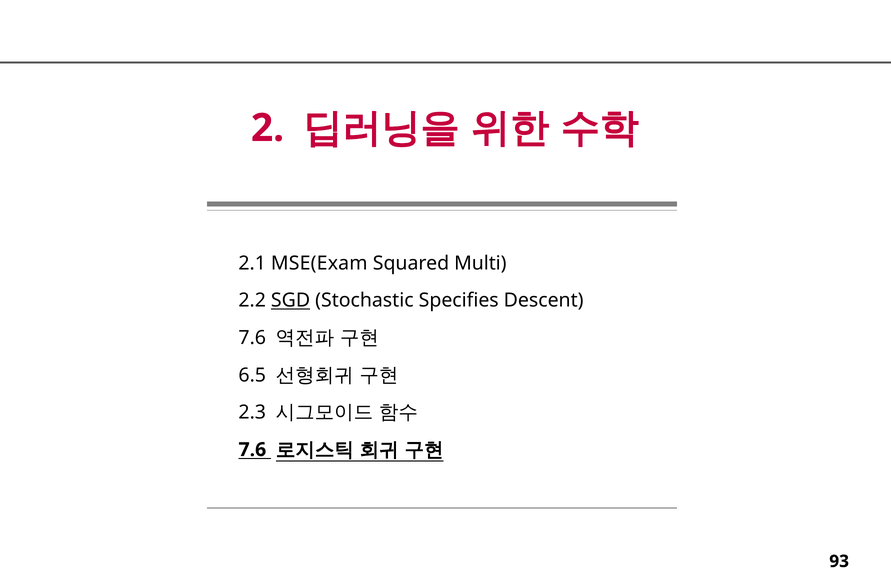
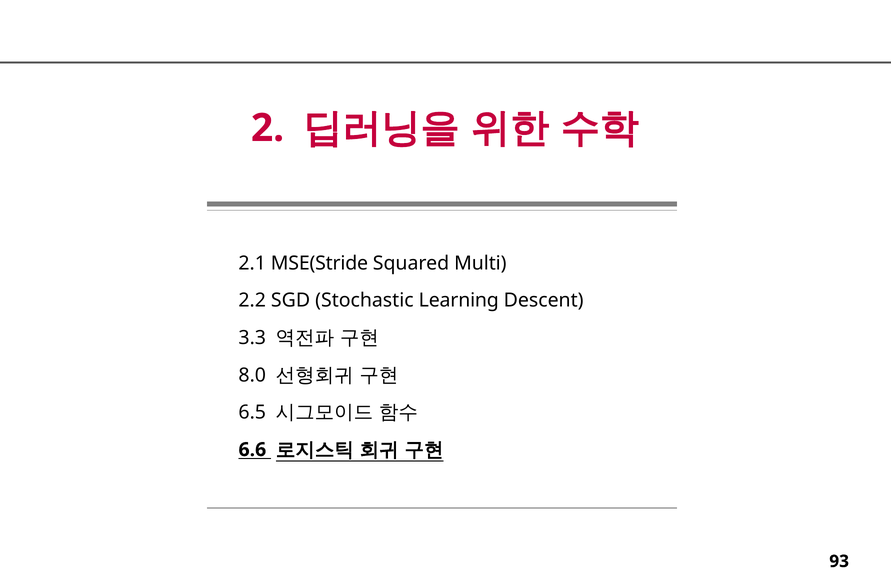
MSE(Exam: MSE(Exam -> MSE(Stride
SGD underline: present -> none
Specifies: Specifies -> Learning
7.6 at (252, 338): 7.6 -> 3.3
6.5: 6.5 -> 8.0
2.3: 2.3 -> 6.5
7.6 at (252, 450): 7.6 -> 6.6
